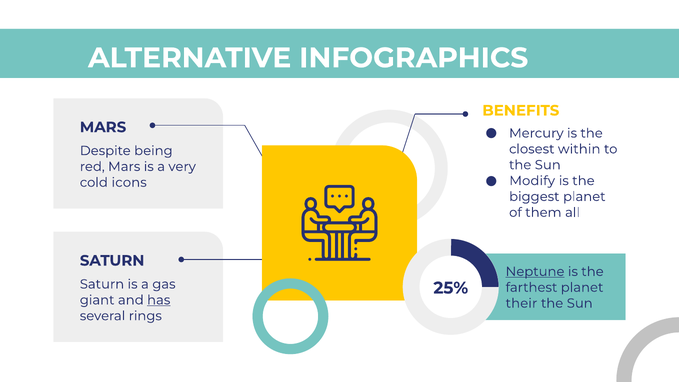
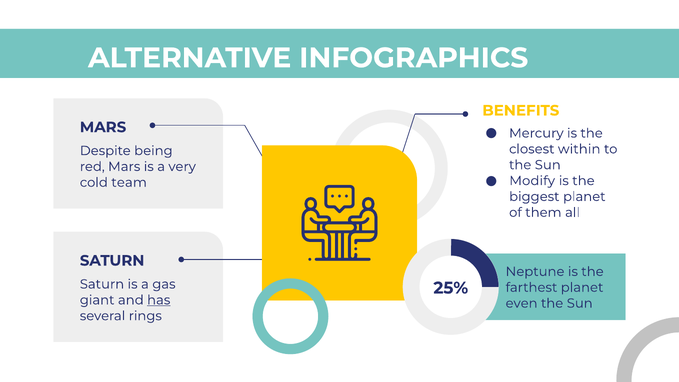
icons: icons -> team
Neptune underline: present -> none
their: their -> even
